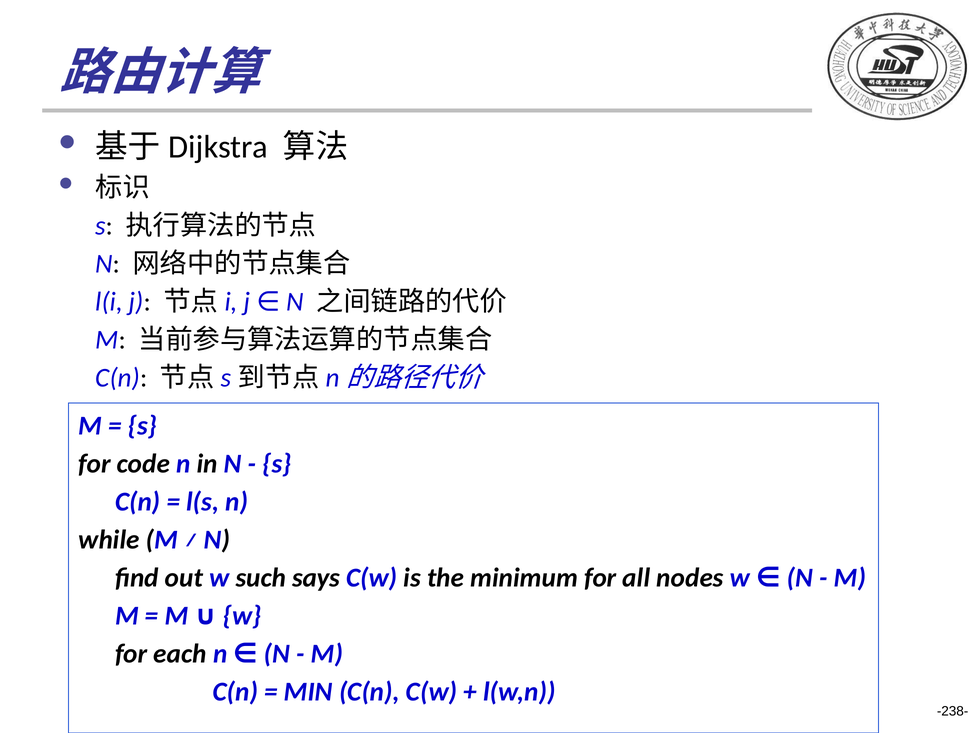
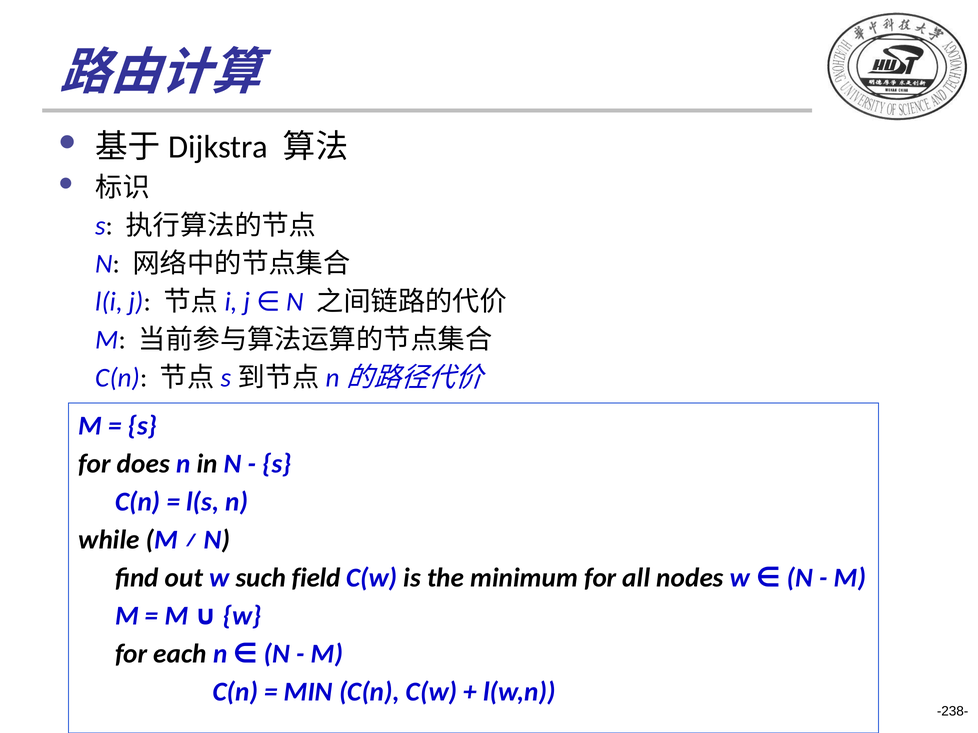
code: code -> does
says: says -> field
